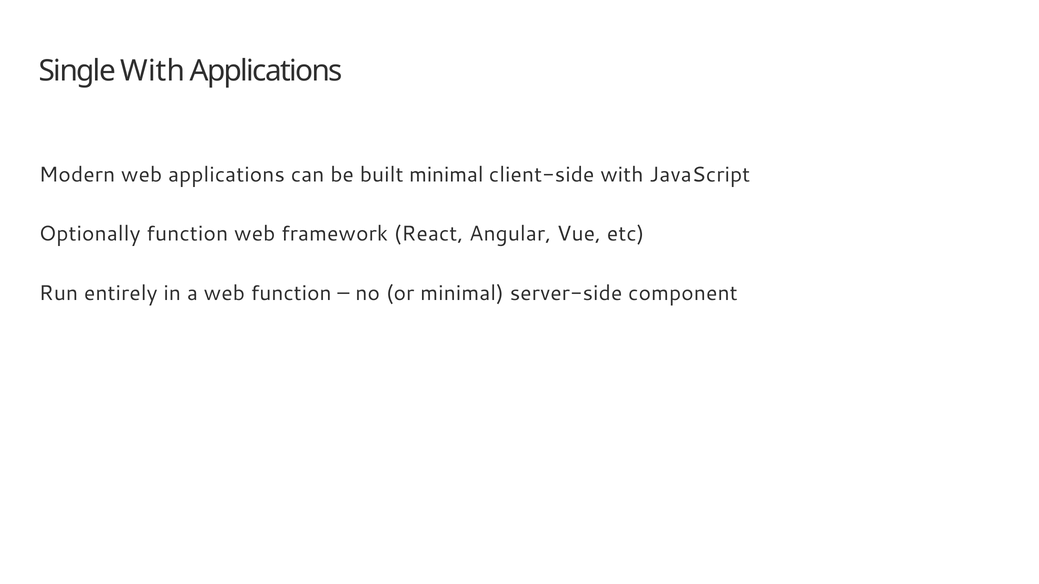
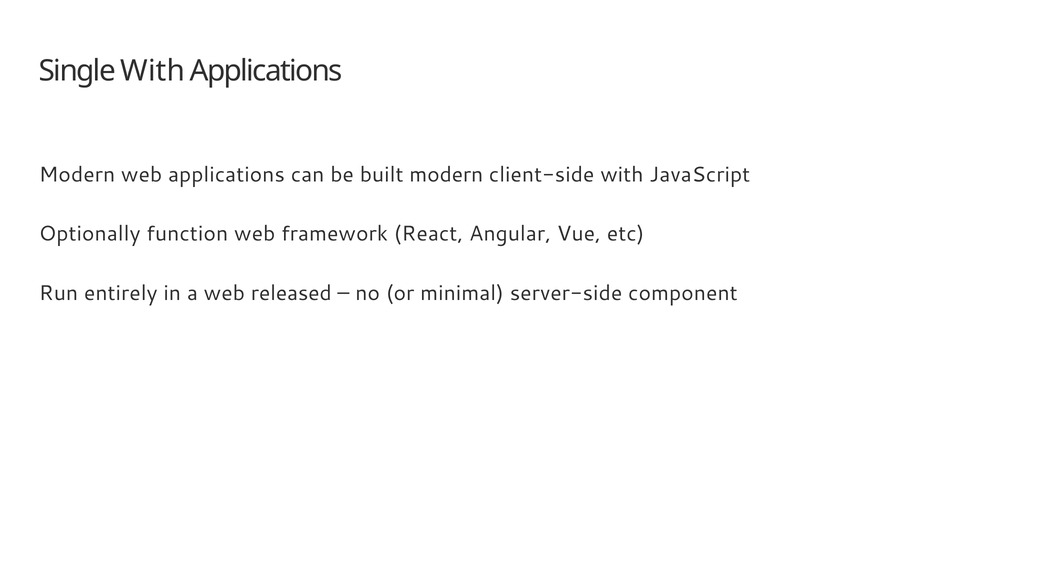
built minimal: minimal -> modern
web function: function -> released
